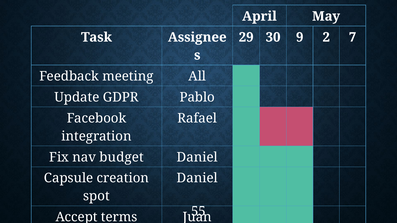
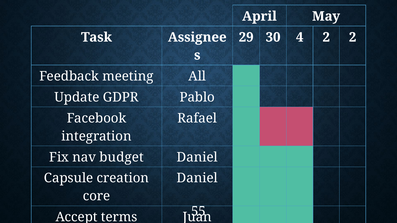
9: 9 -> 4
2 7: 7 -> 2
spot: spot -> core
